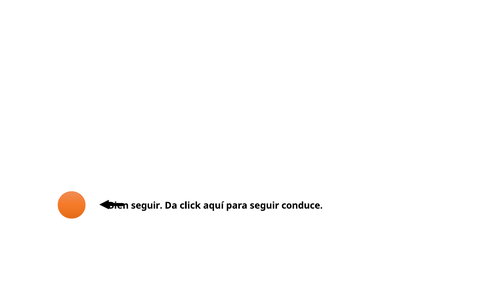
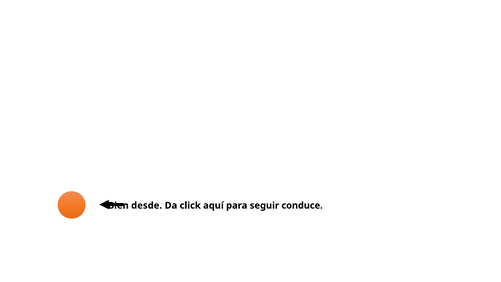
seguir at (147, 205): seguir -> desde
